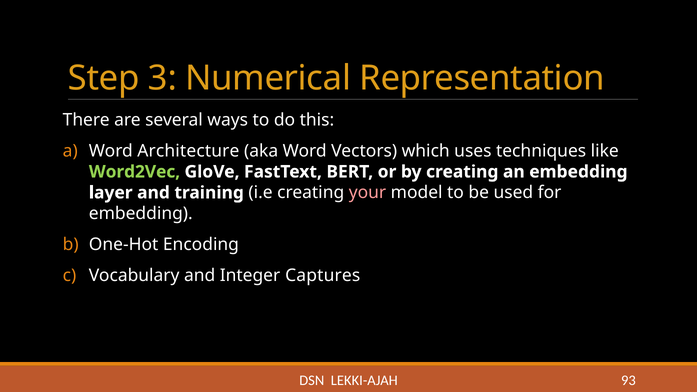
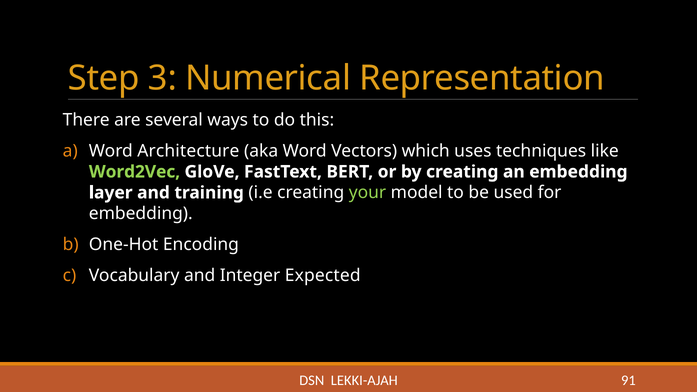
your colour: pink -> light green
Captures: Captures -> Expected
93: 93 -> 91
